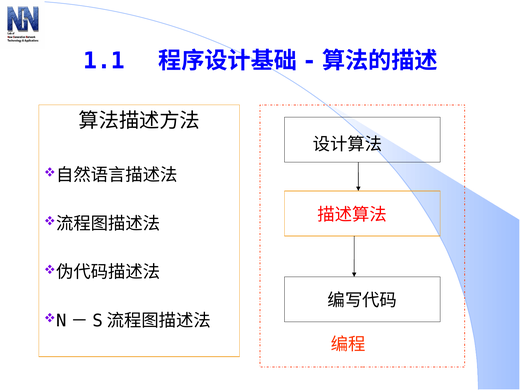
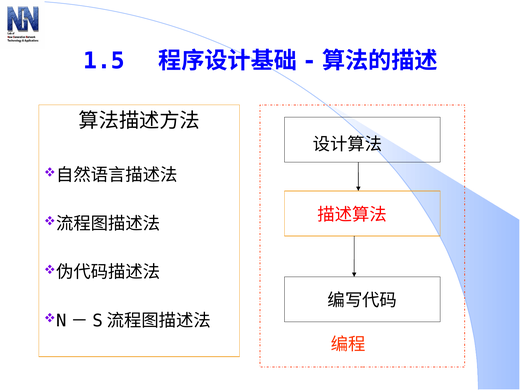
1.1: 1.1 -> 1.5
